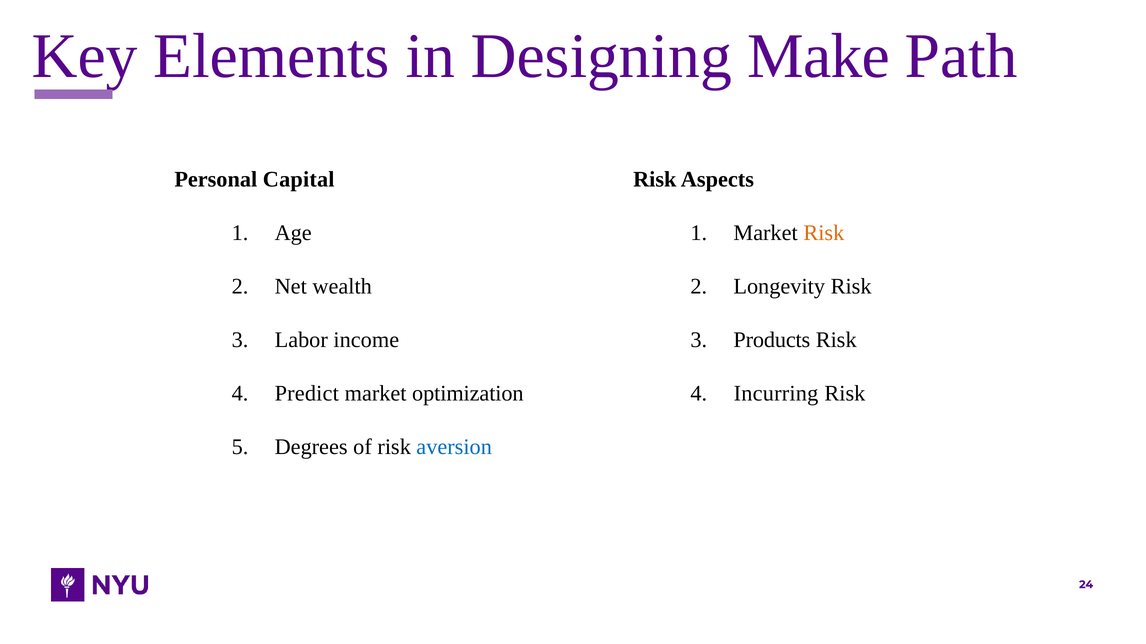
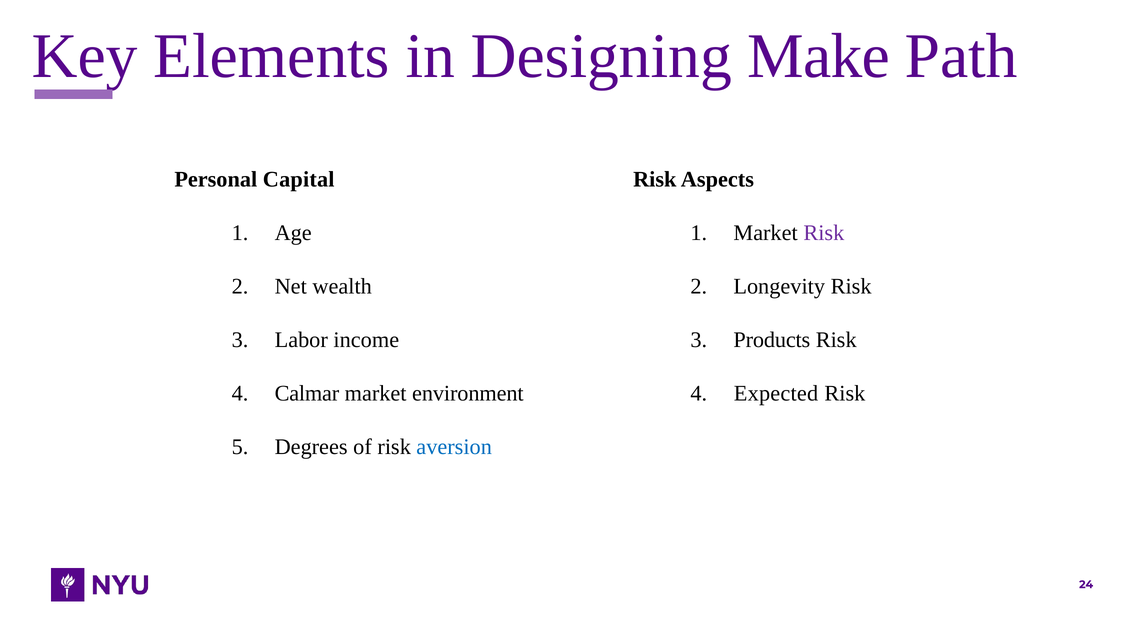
Risk at (824, 233) colour: orange -> purple
Predict: Predict -> Calmar
optimization: optimization -> environment
Incurring: Incurring -> Expected
